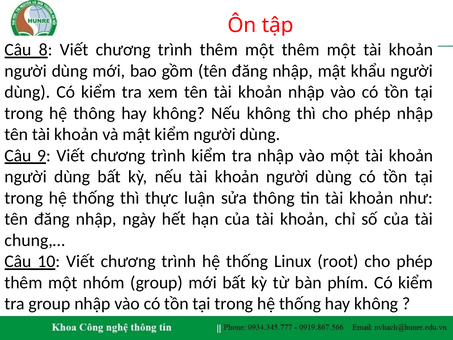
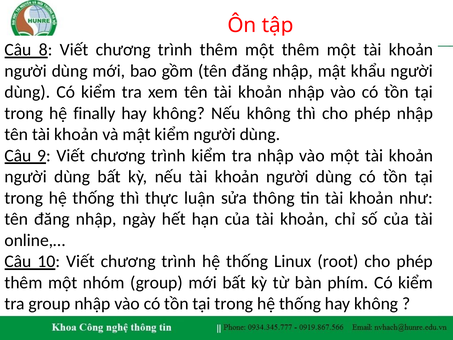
hệ thông: thông -> finally
chung,…: chung,… -> online,…
